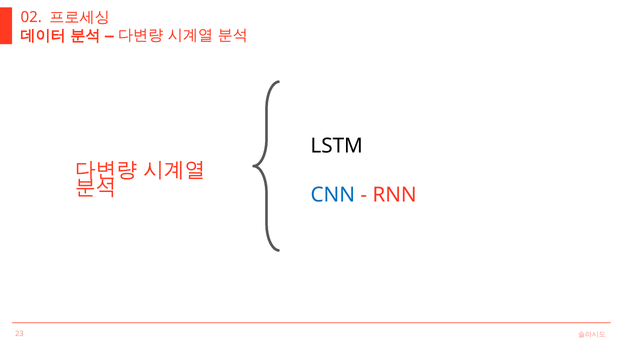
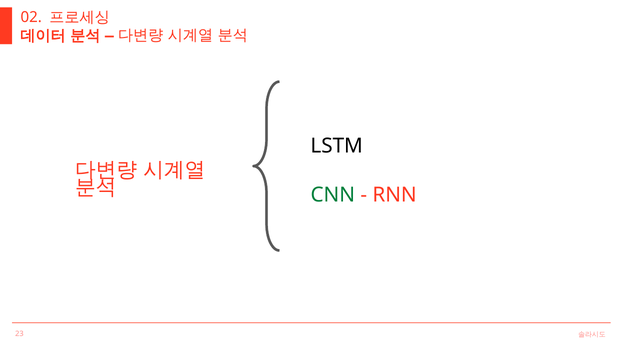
CNN colour: blue -> green
